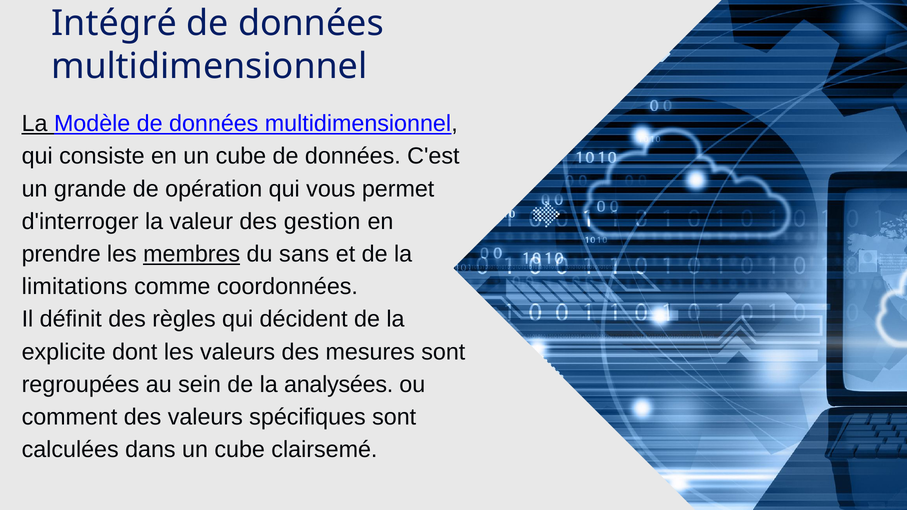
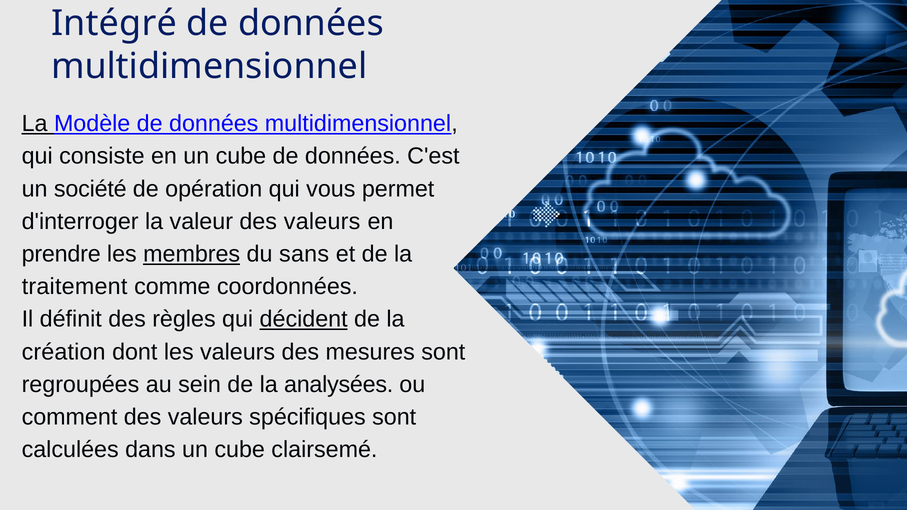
grande: grande -> société
valeur des gestion: gestion -> valeurs
limitations: limitations -> traitement
décident underline: none -> present
explicite: explicite -> création
